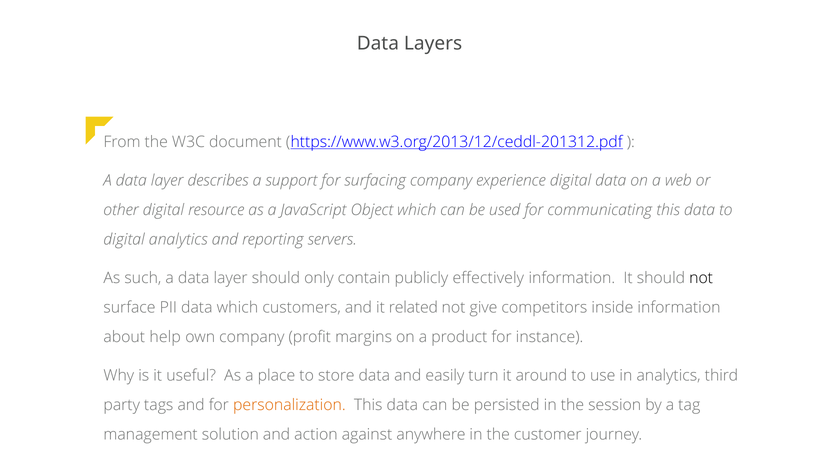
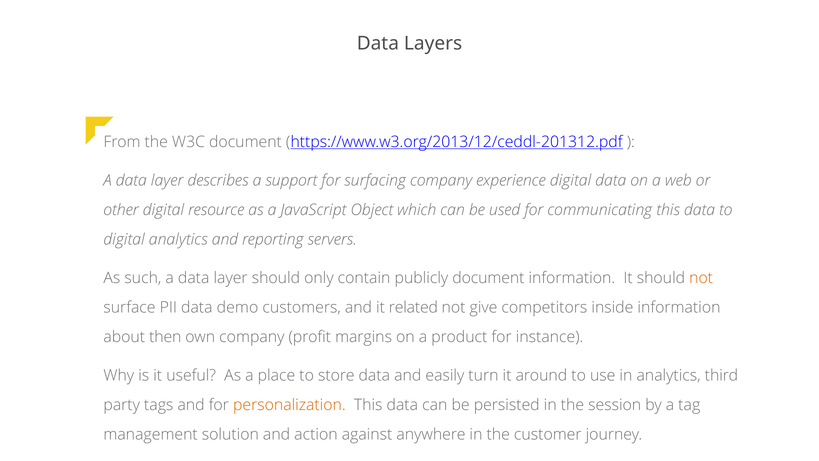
publicly effectively: effectively -> document
not at (701, 278) colour: black -> orange
data which: which -> demo
help: help -> then
